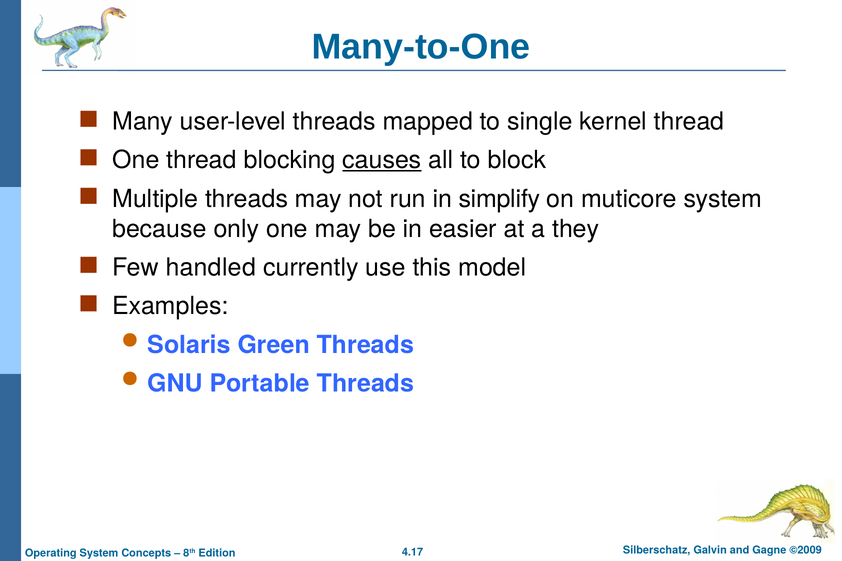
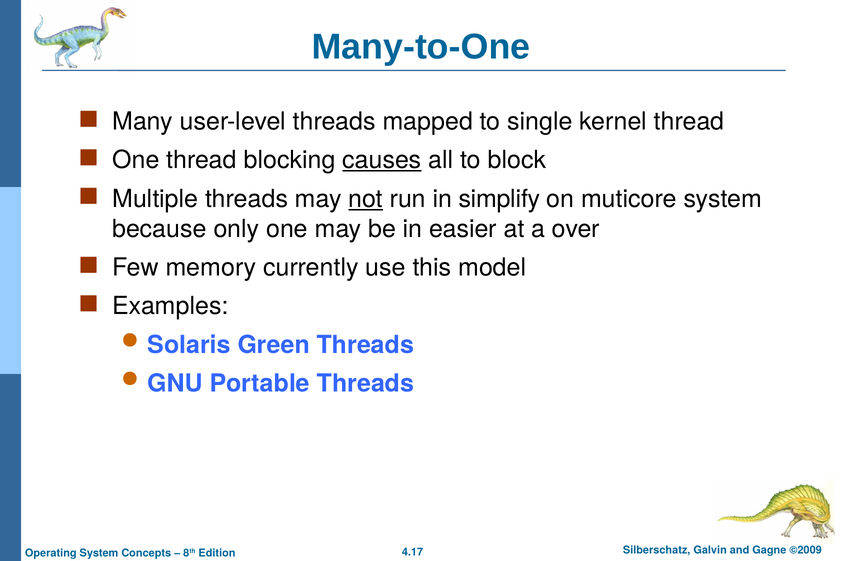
not underline: none -> present
they: they -> over
handled: handled -> memory
